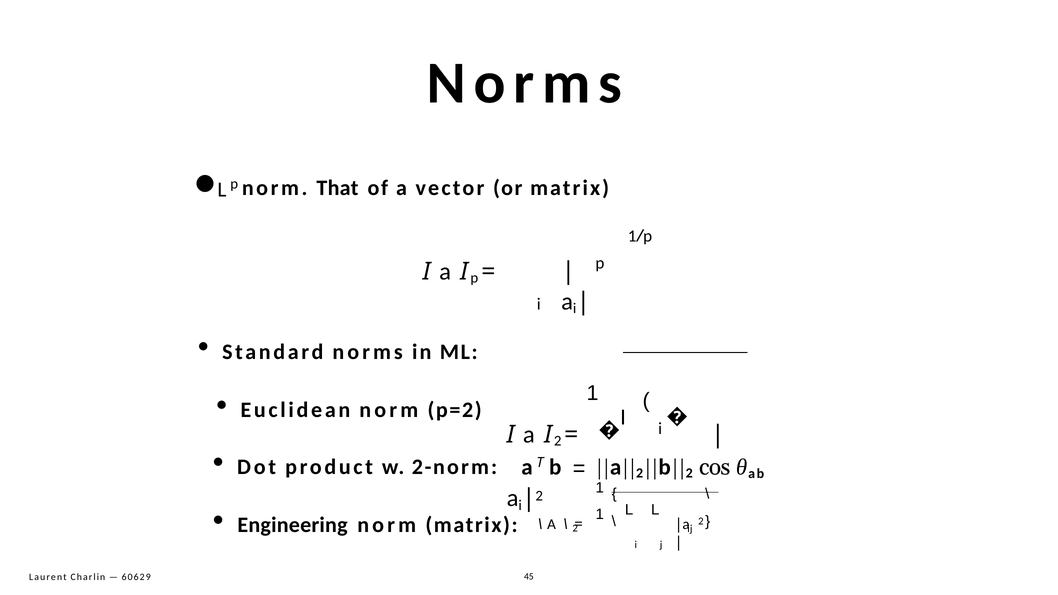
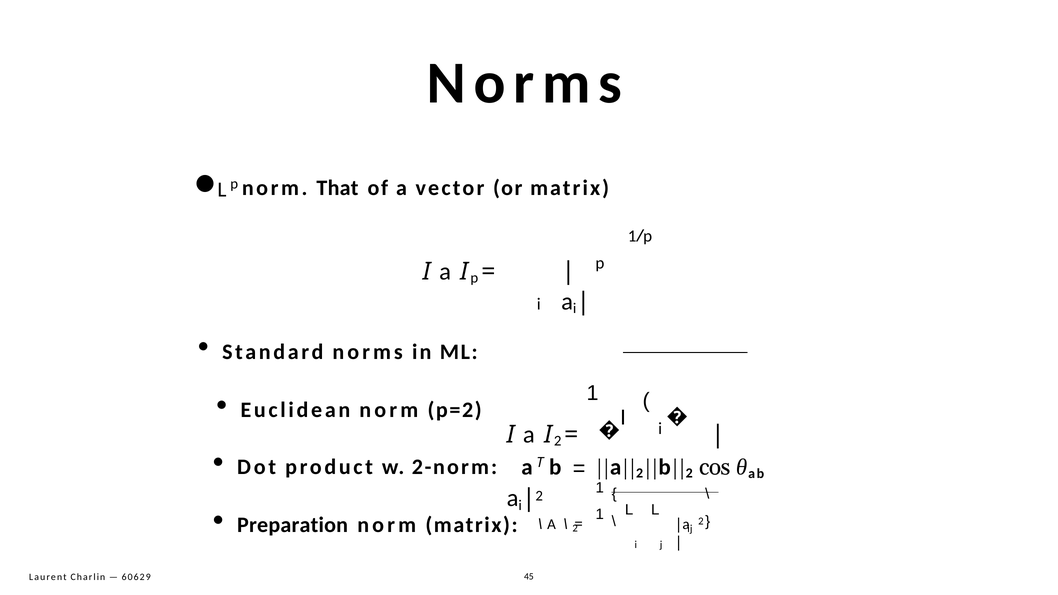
Engineering: Engineering -> Preparation
